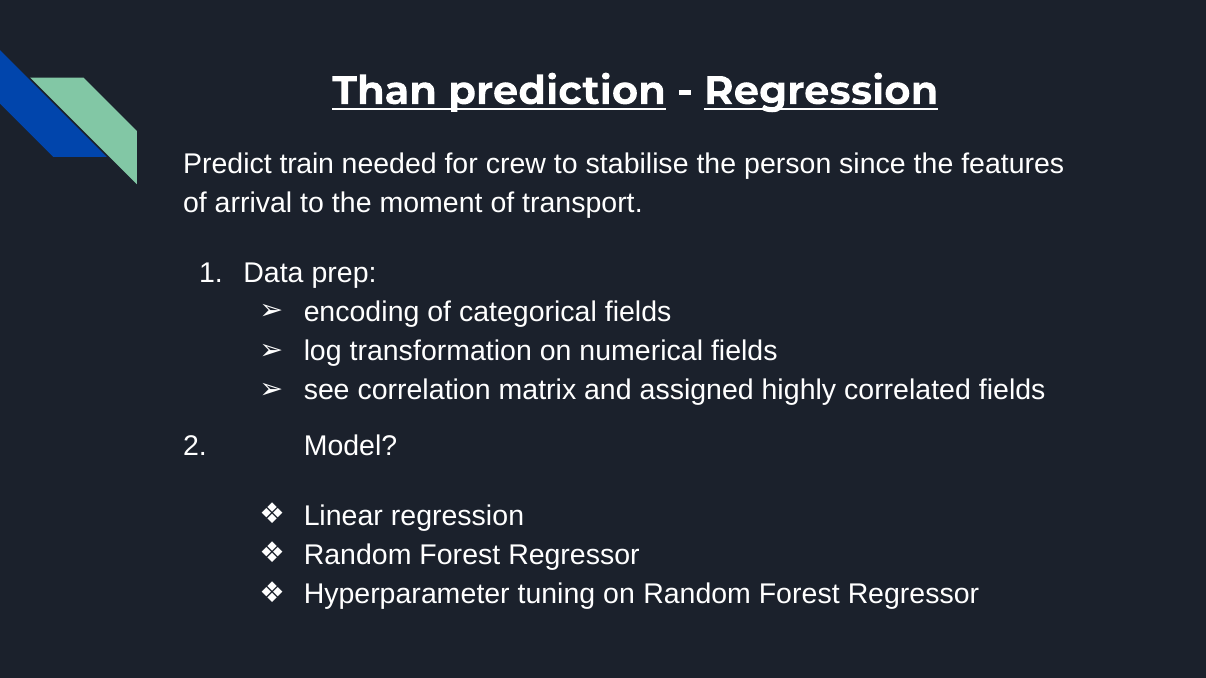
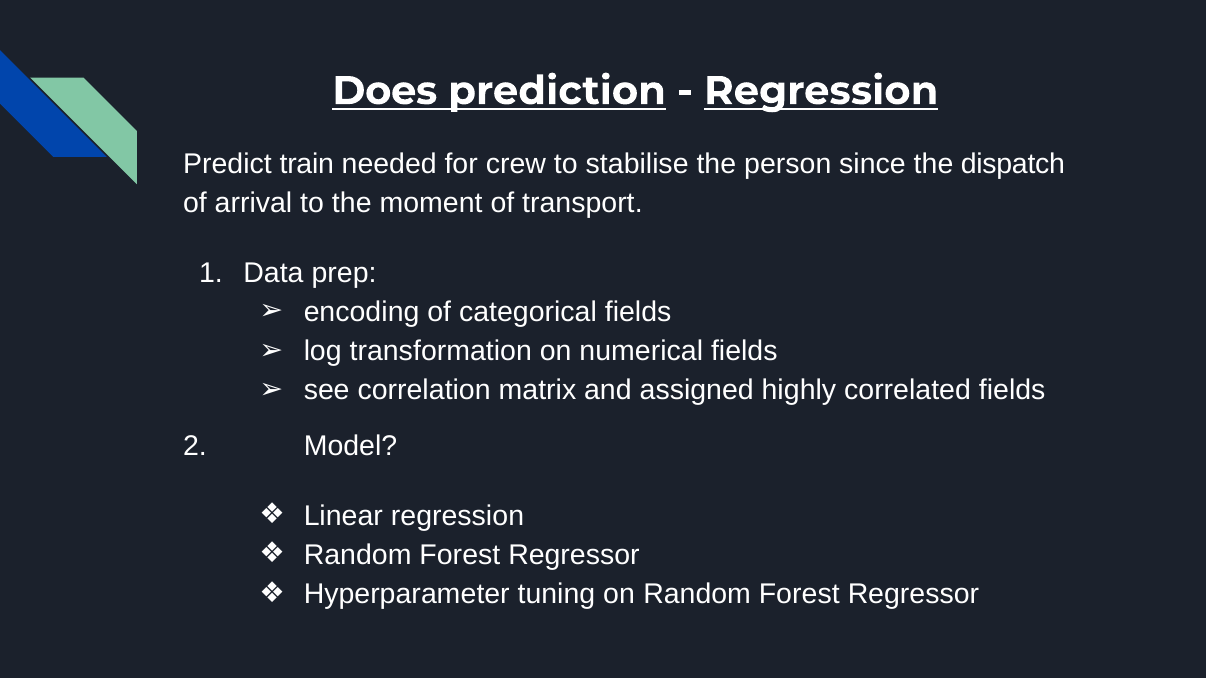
Than: Than -> Does
features: features -> dispatch
